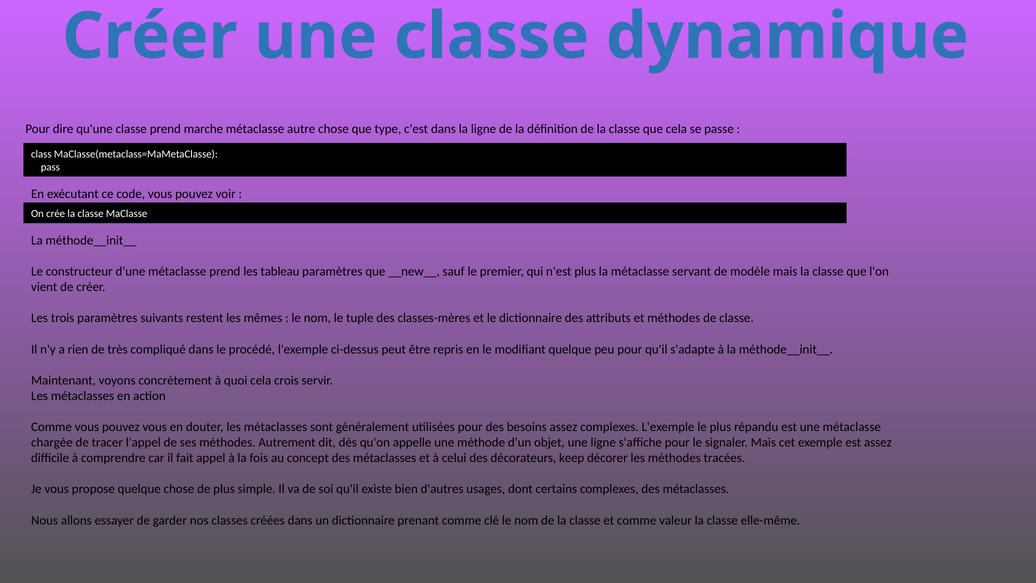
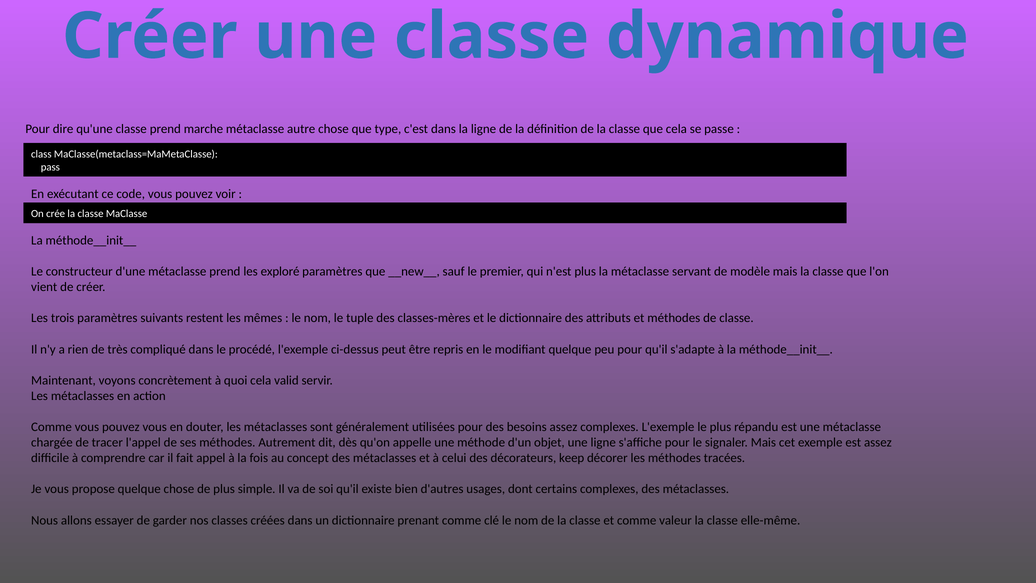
tableau: tableau -> exploré
crois: crois -> valid
